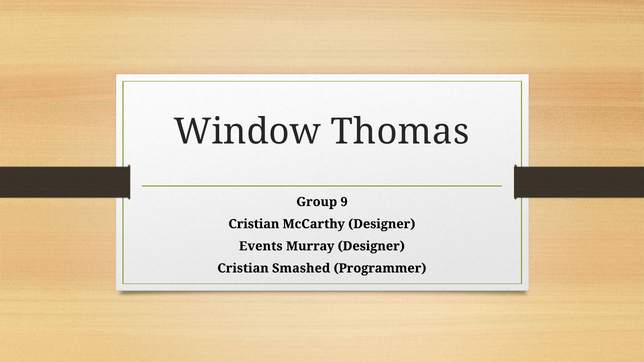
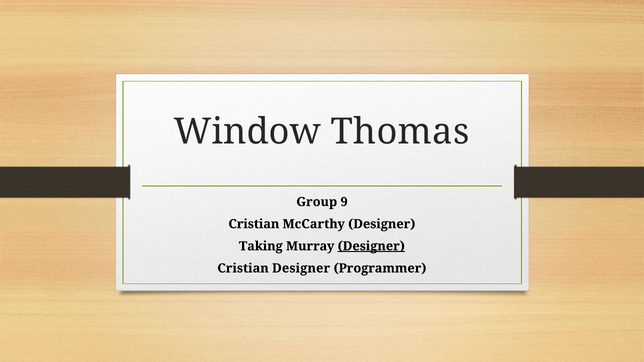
Events: Events -> Taking
Designer at (371, 246) underline: none -> present
Cristian Smashed: Smashed -> Designer
